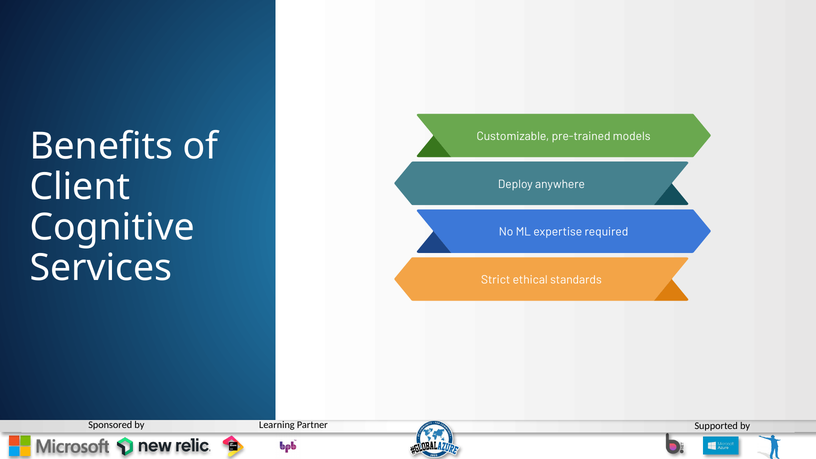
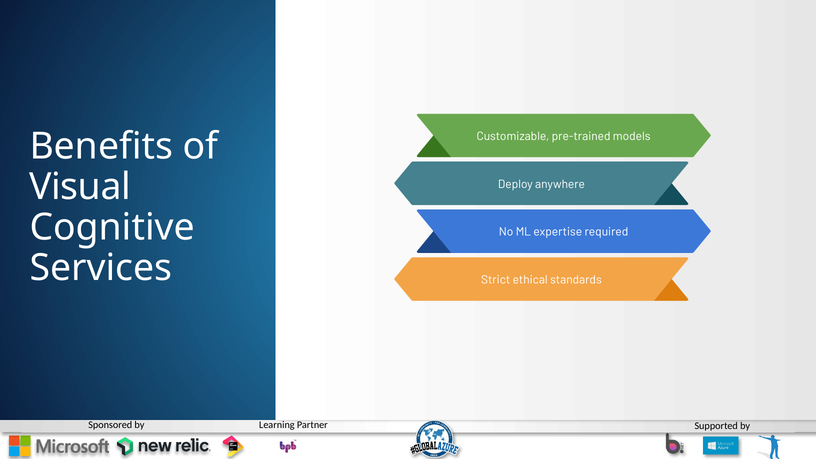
Client: Client -> Visual
